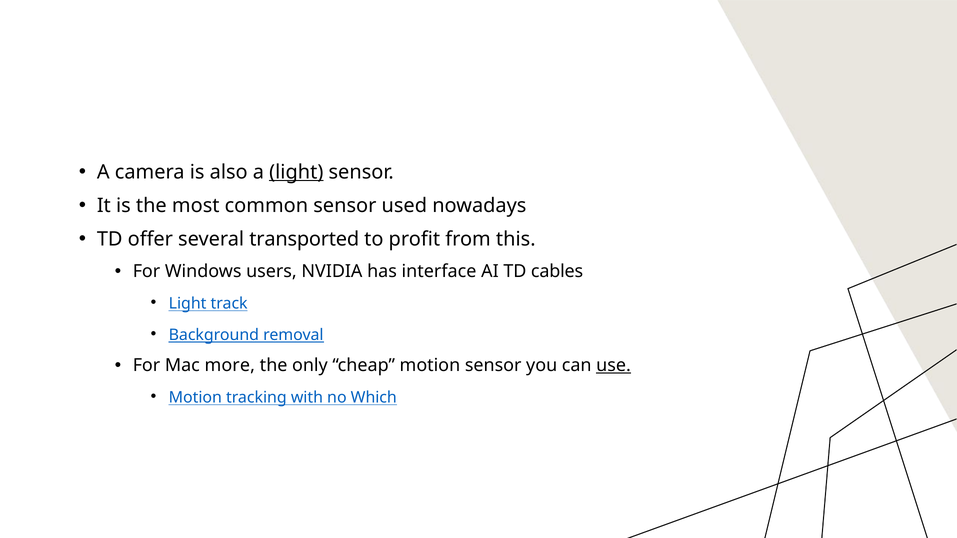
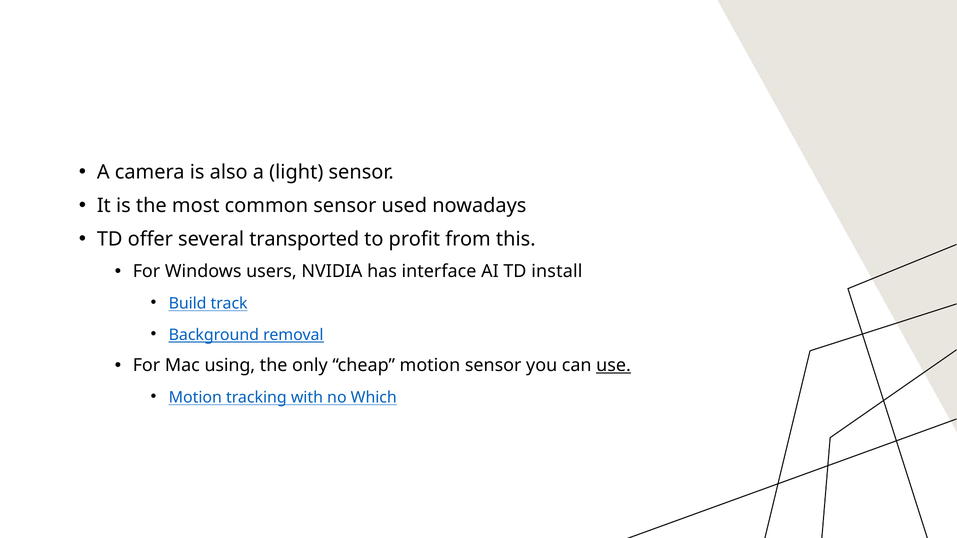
light at (296, 172) underline: present -> none
cables: cables -> install
Light at (188, 304): Light -> Build
more: more -> using
